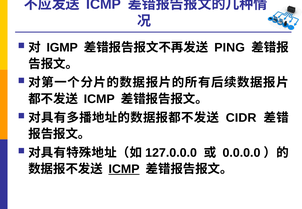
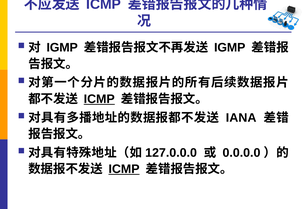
PING at (230, 48): PING -> IGMP
ICMP at (99, 99) underline: none -> present
CIDR: CIDR -> IANA
